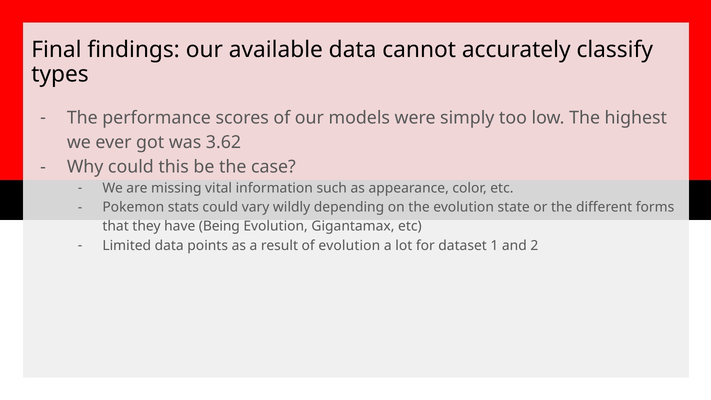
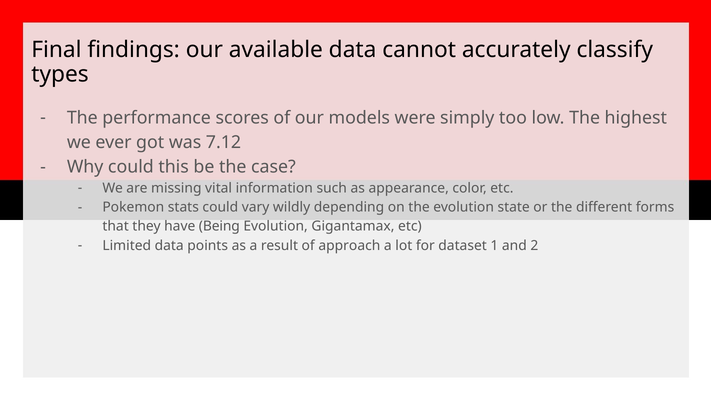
3.62: 3.62 -> 7.12
of evolution: evolution -> approach
